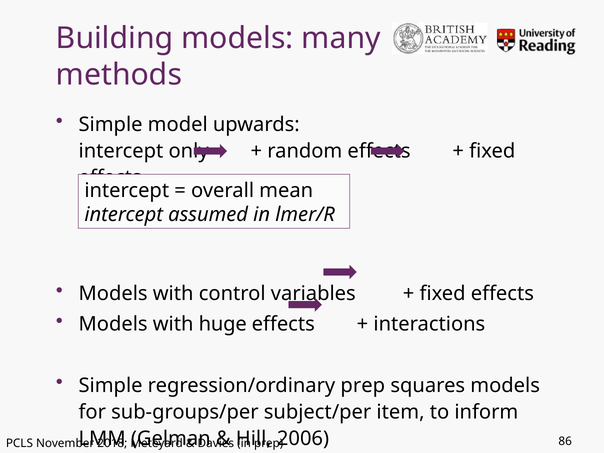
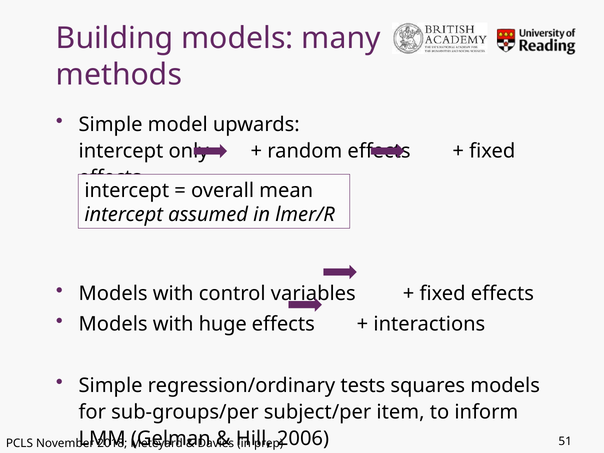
regression/ordinary prep: prep -> tests
86: 86 -> 51
